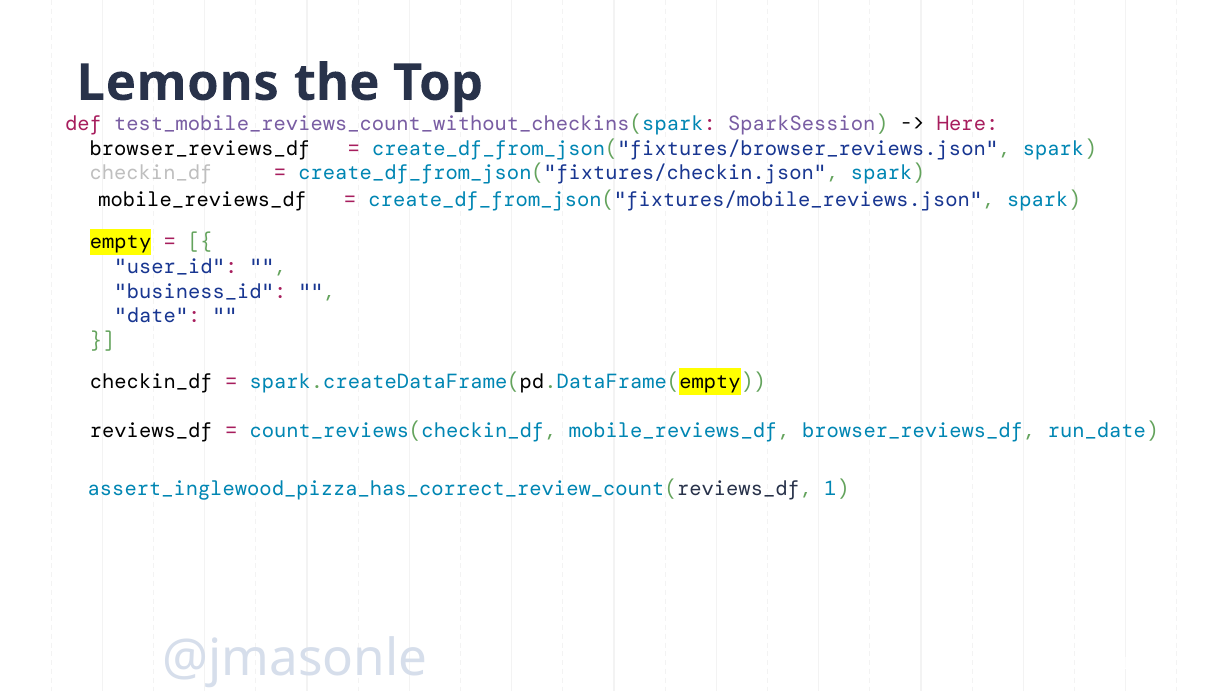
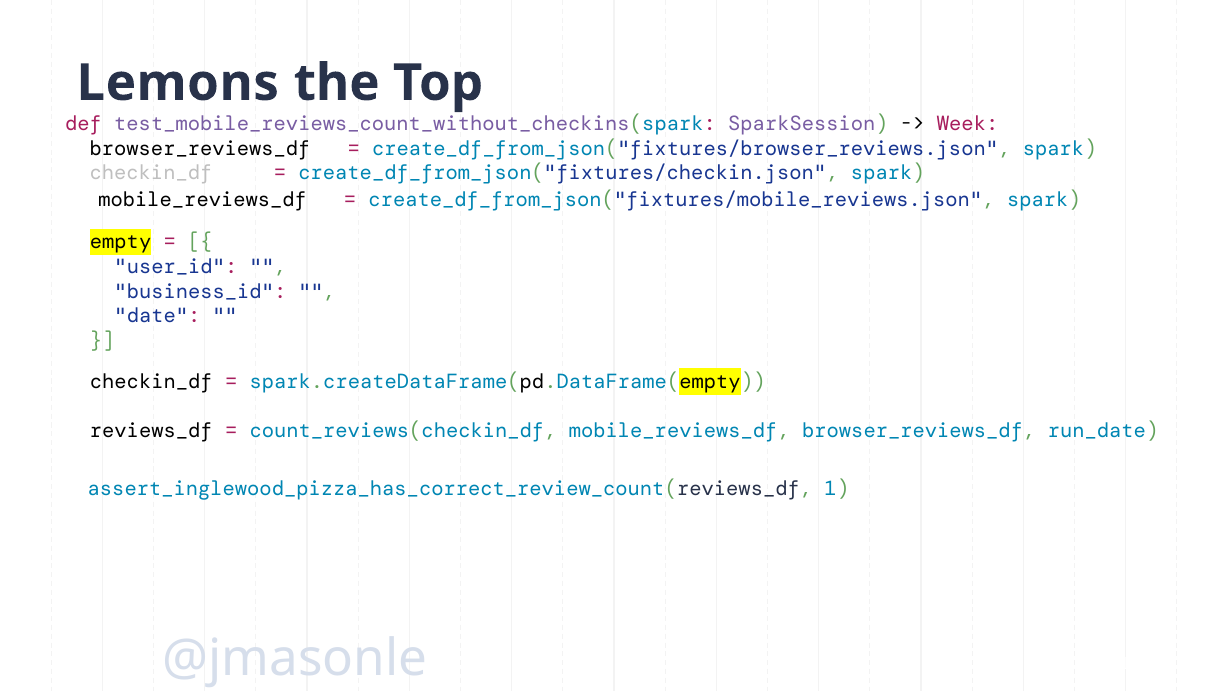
Here: Here -> Week
